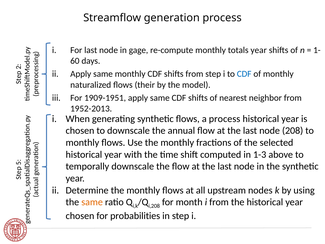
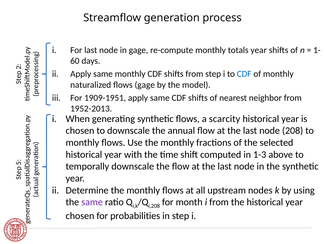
flows their: their -> gage
a process: process -> scarcity
same at (92, 202) colour: orange -> purple
